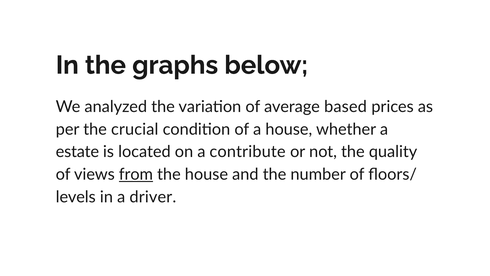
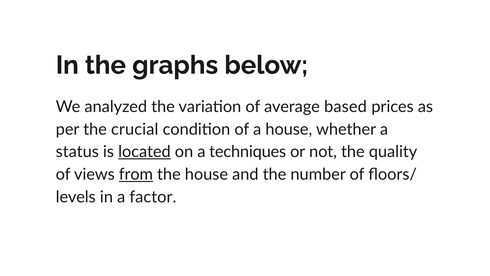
estate: estate -> status
located underline: none -> present
contribute: contribute -> techniques
driver: driver -> factor
